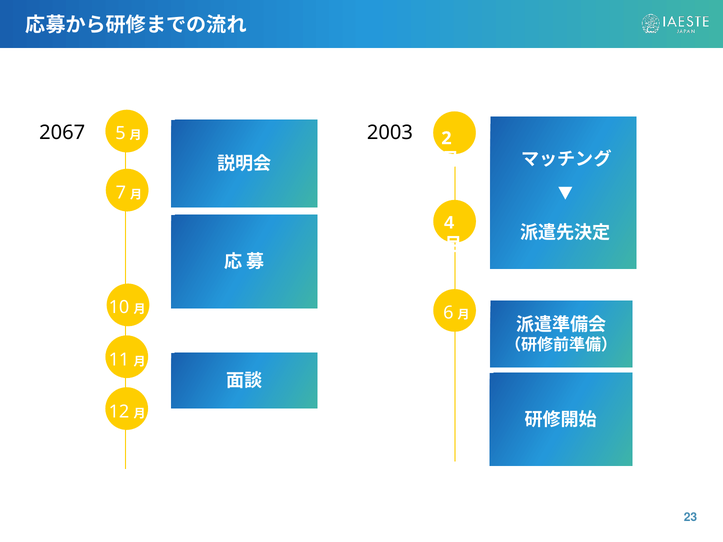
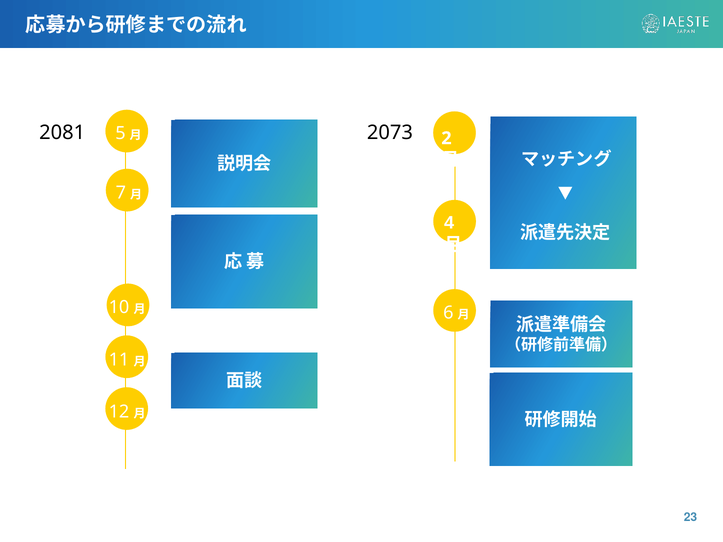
2067: 2067 -> 2081
2003: 2003 -> 2073
